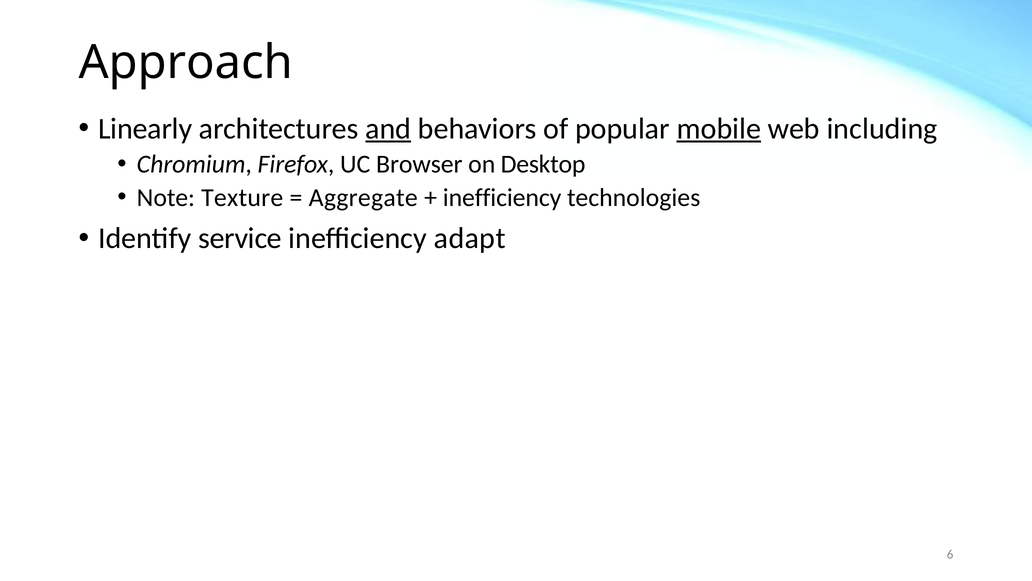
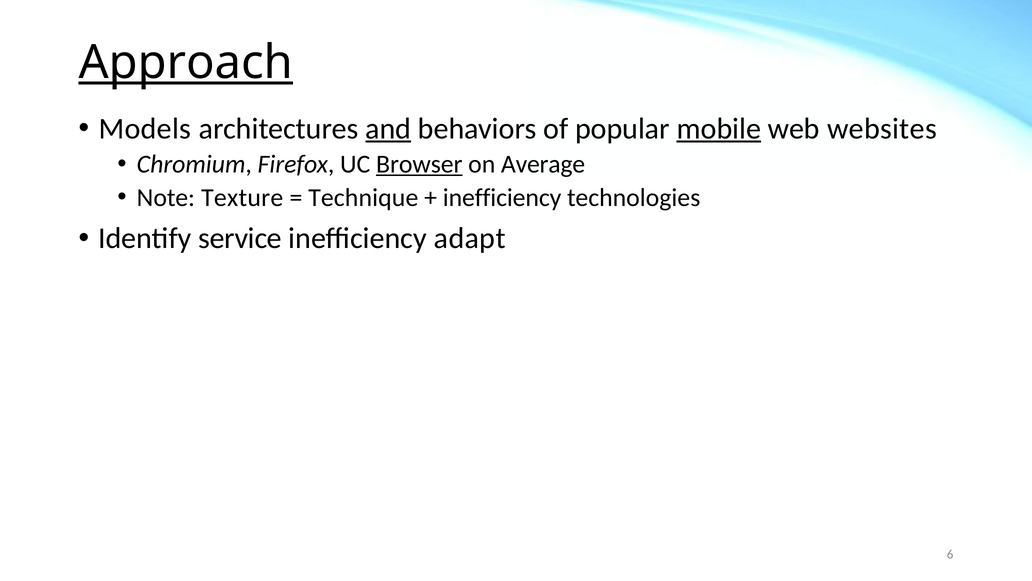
Approach underline: none -> present
Linearly: Linearly -> Models
including: including -> websites
Browser underline: none -> present
Desktop: Desktop -> Average
Aggregate: Aggregate -> Technique
